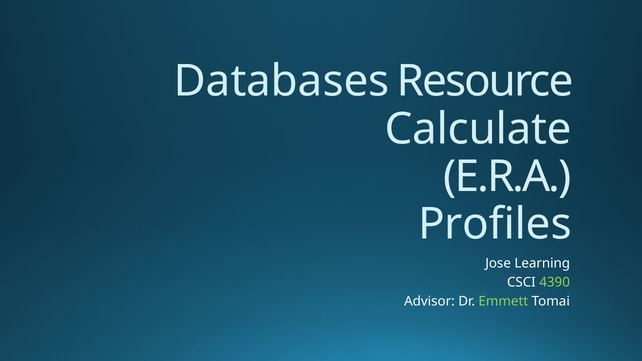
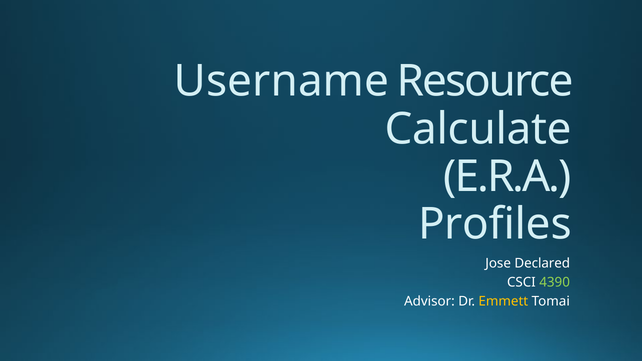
Databases: Databases -> Username
Learning: Learning -> Declared
Emmett colour: light green -> yellow
